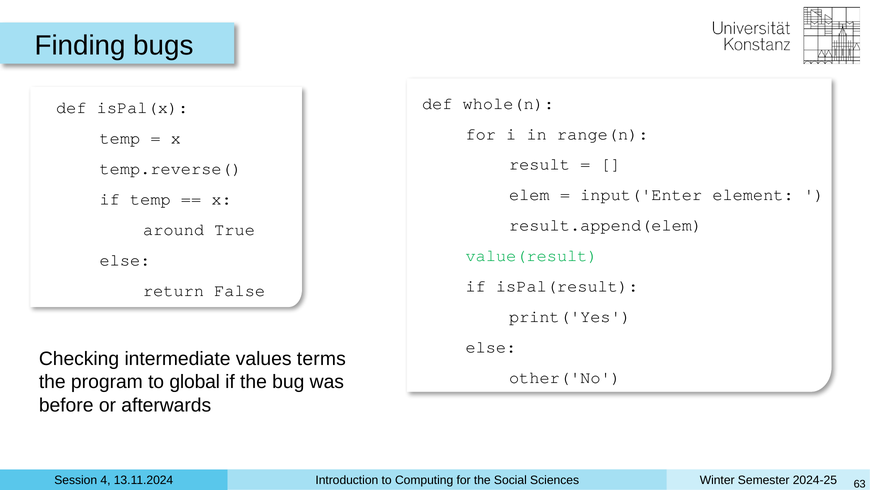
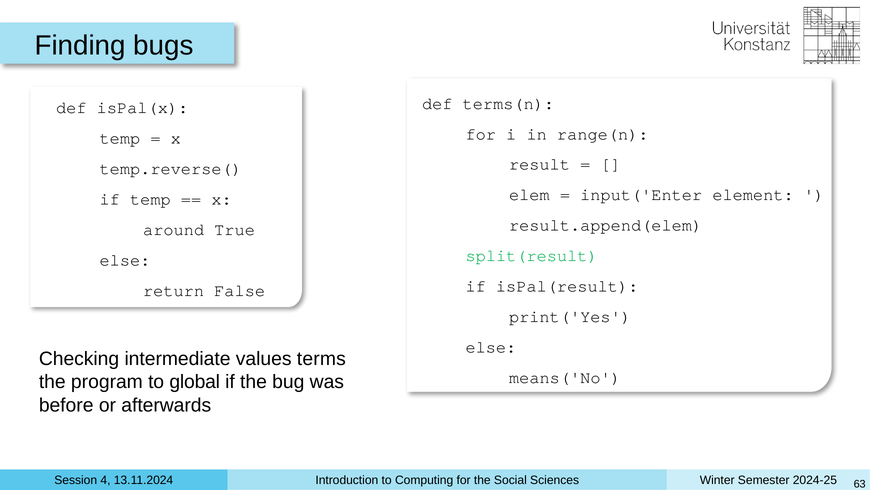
whole(n: whole(n -> terms(n
value(result: value(result -> split(result
other('No: other('No -> means('No
